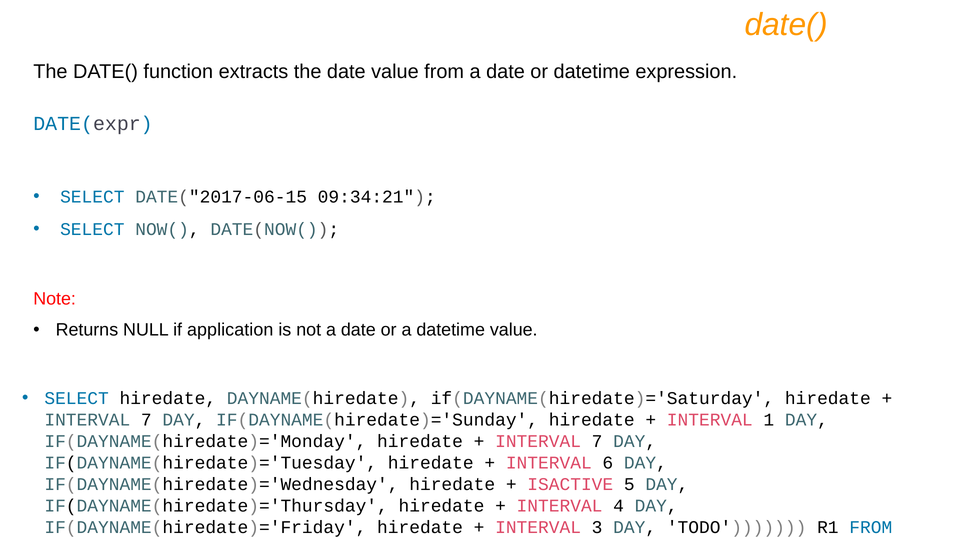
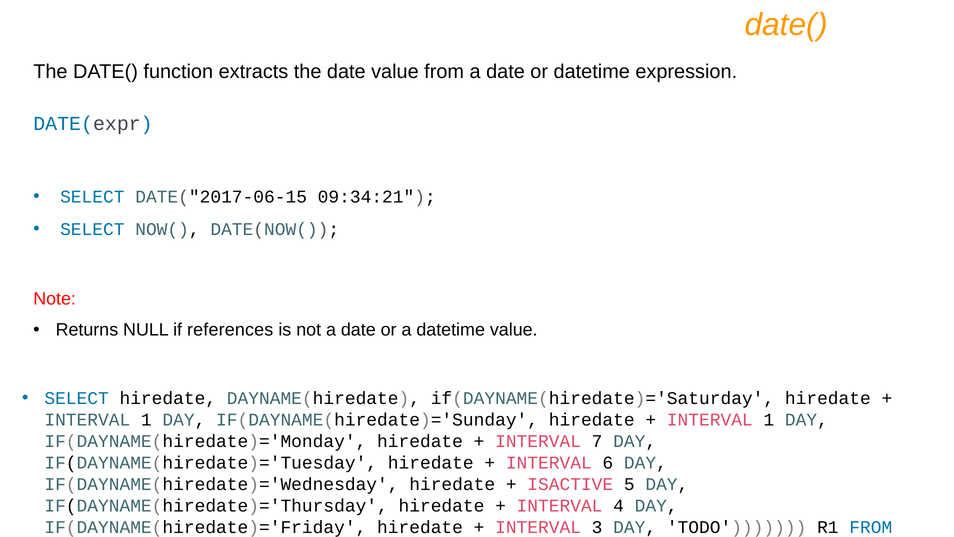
application: application -> references
7 at (146, 420): 7 -> 1
